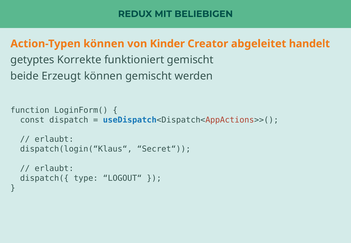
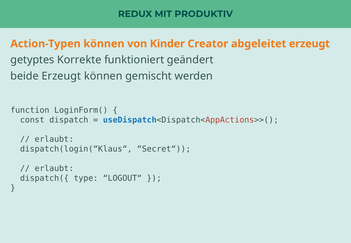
BELIEBIGEN: BELIEBIGEN -> PRODUKTIV
abgeleitet handelt: handelt -> erzeugt
funktioniert gemischt: gemischt -> geändert
